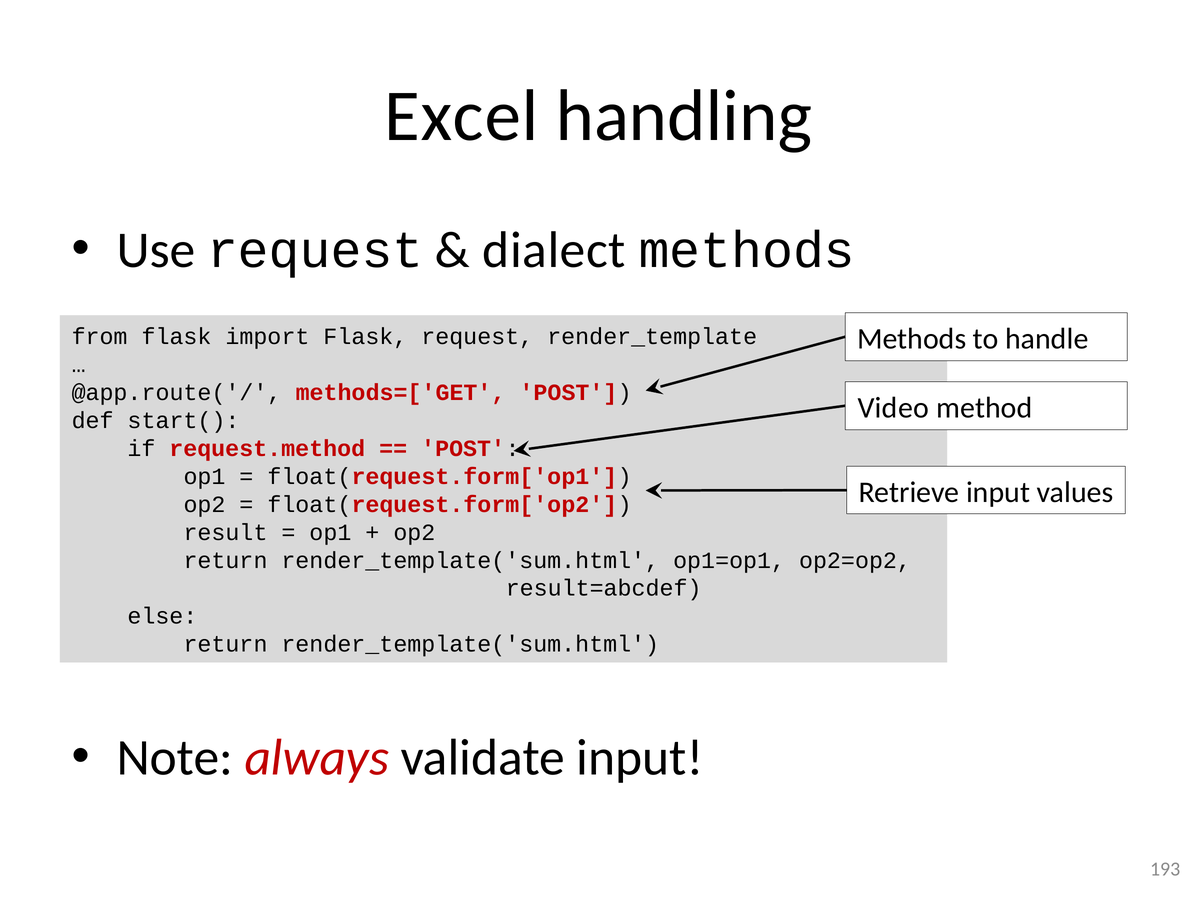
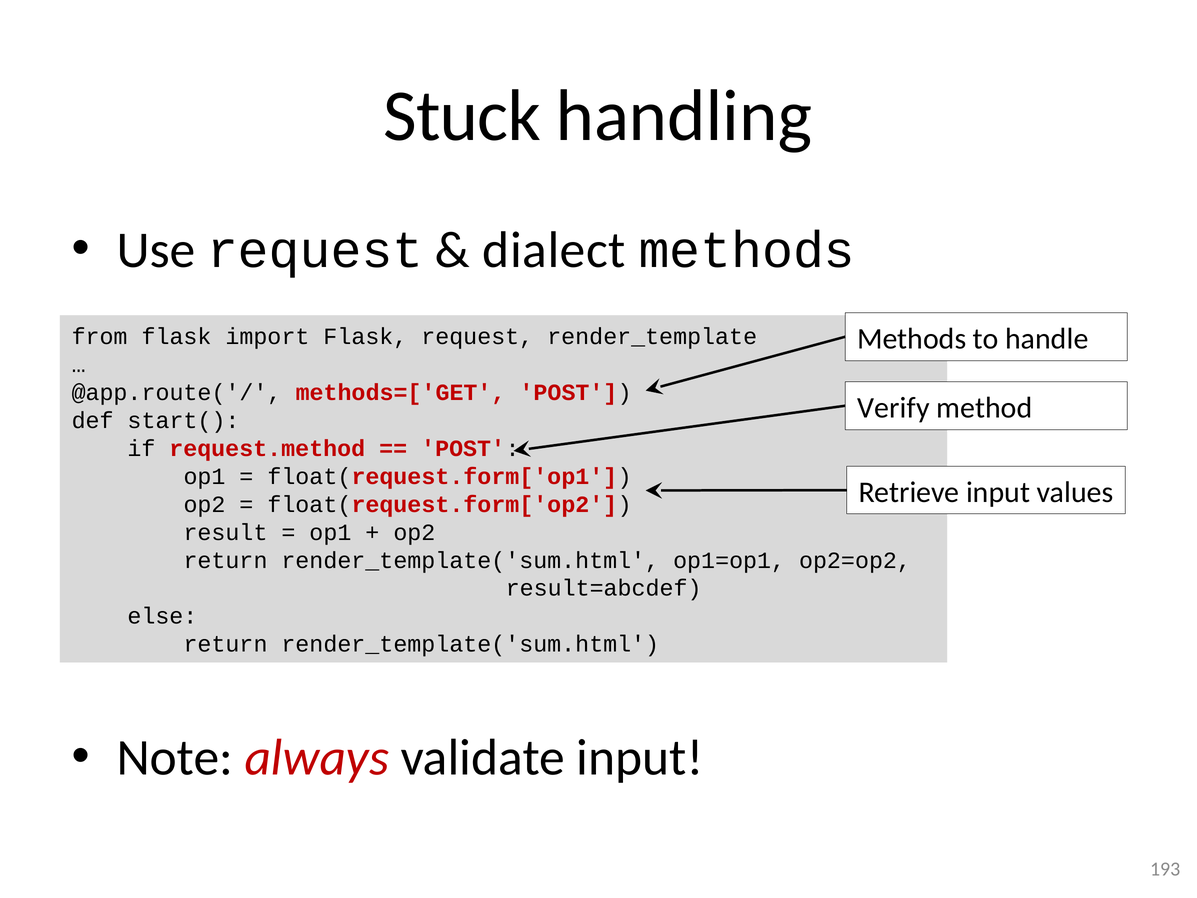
Excel: Excel -> Stuck
Video: Video -> Verify
